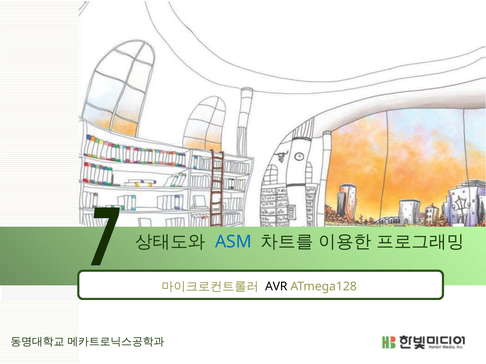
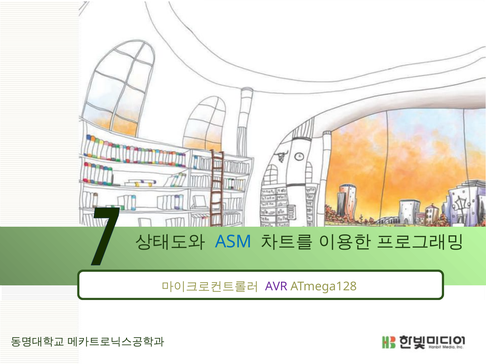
AVR colour: black -> purple
